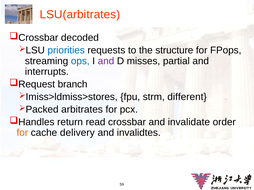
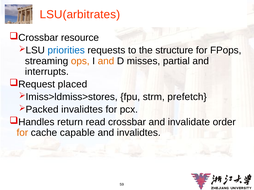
decoded: decoded -> resource
ops colour: blue -> orange
and at (106, 61) colour: purple -> orange
branch: branch -> placed
different: different -> prefetch
arbitrates at (82, 110): arbitrates -> invalidtes
delivery: delivery -> capable
